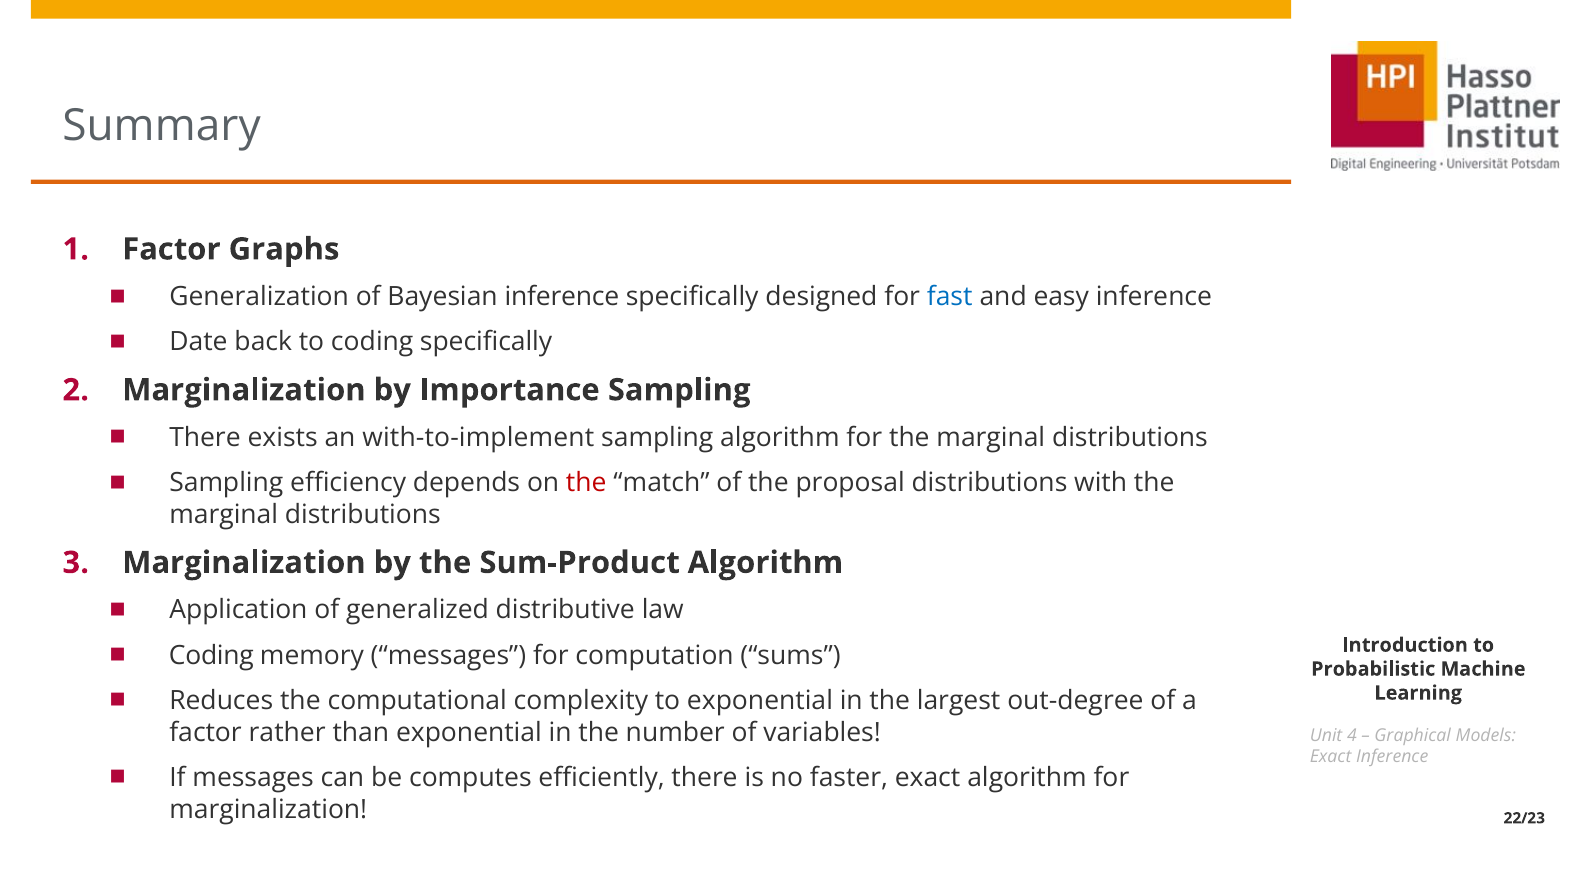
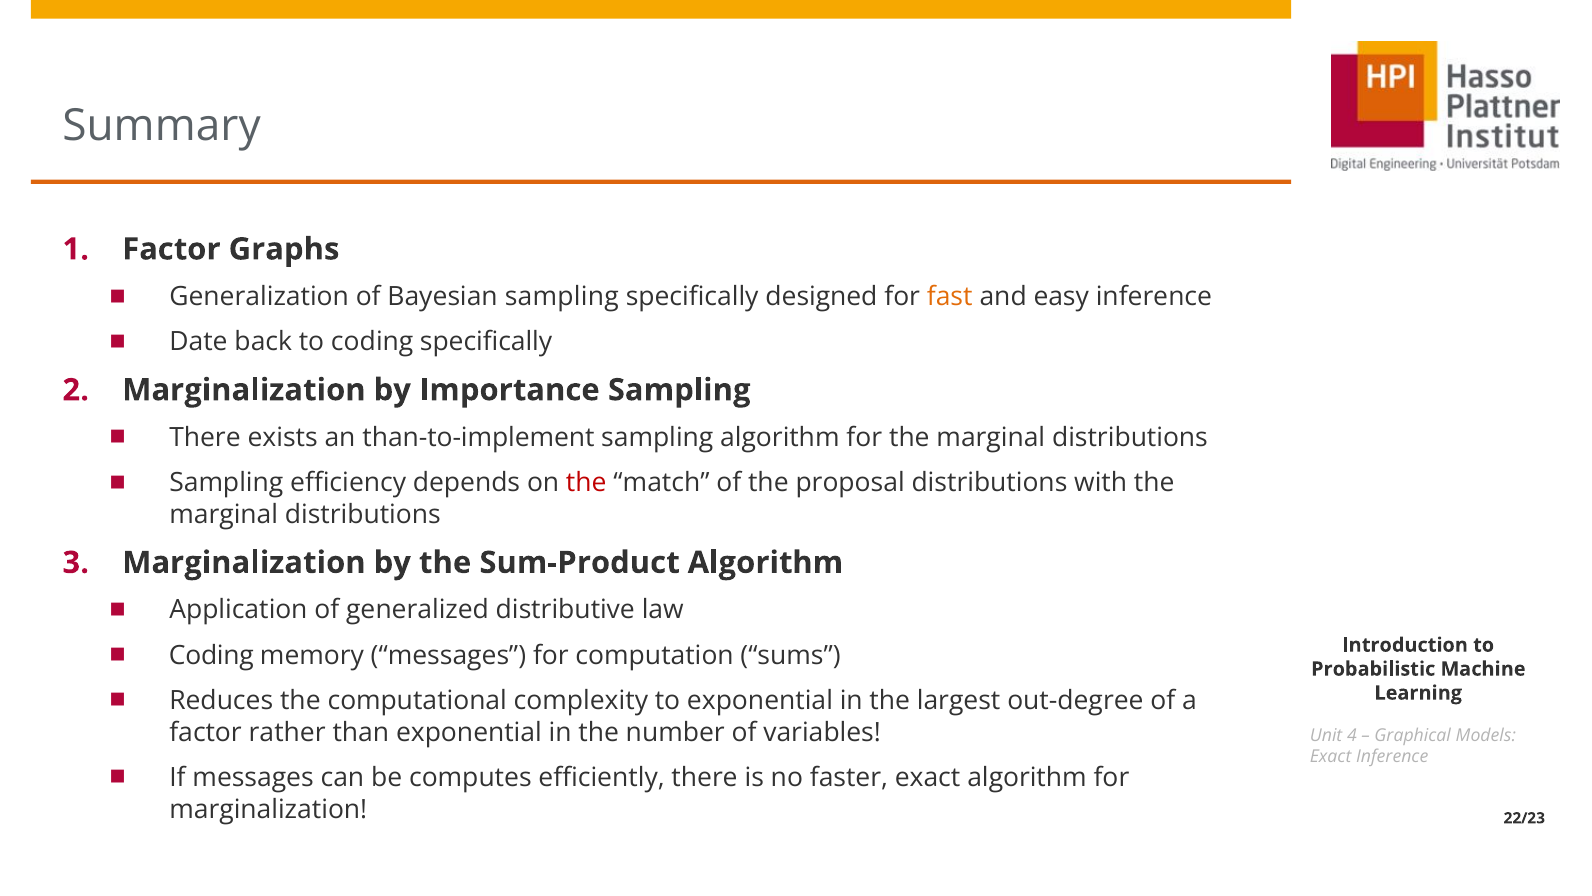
Bayesian inference: inference -> sampling
fast colour: blue -> orange
with-to-implement: with-to-implement -> than-to-implement
